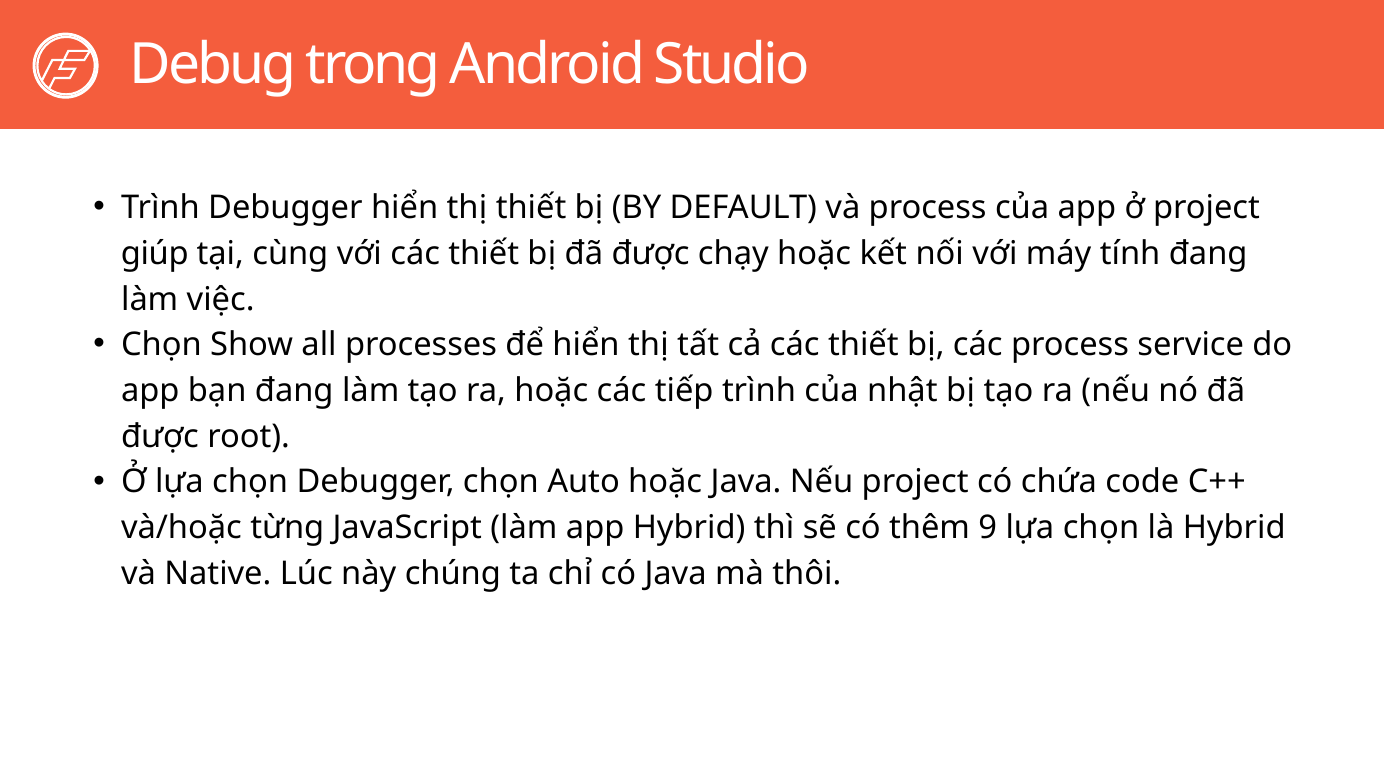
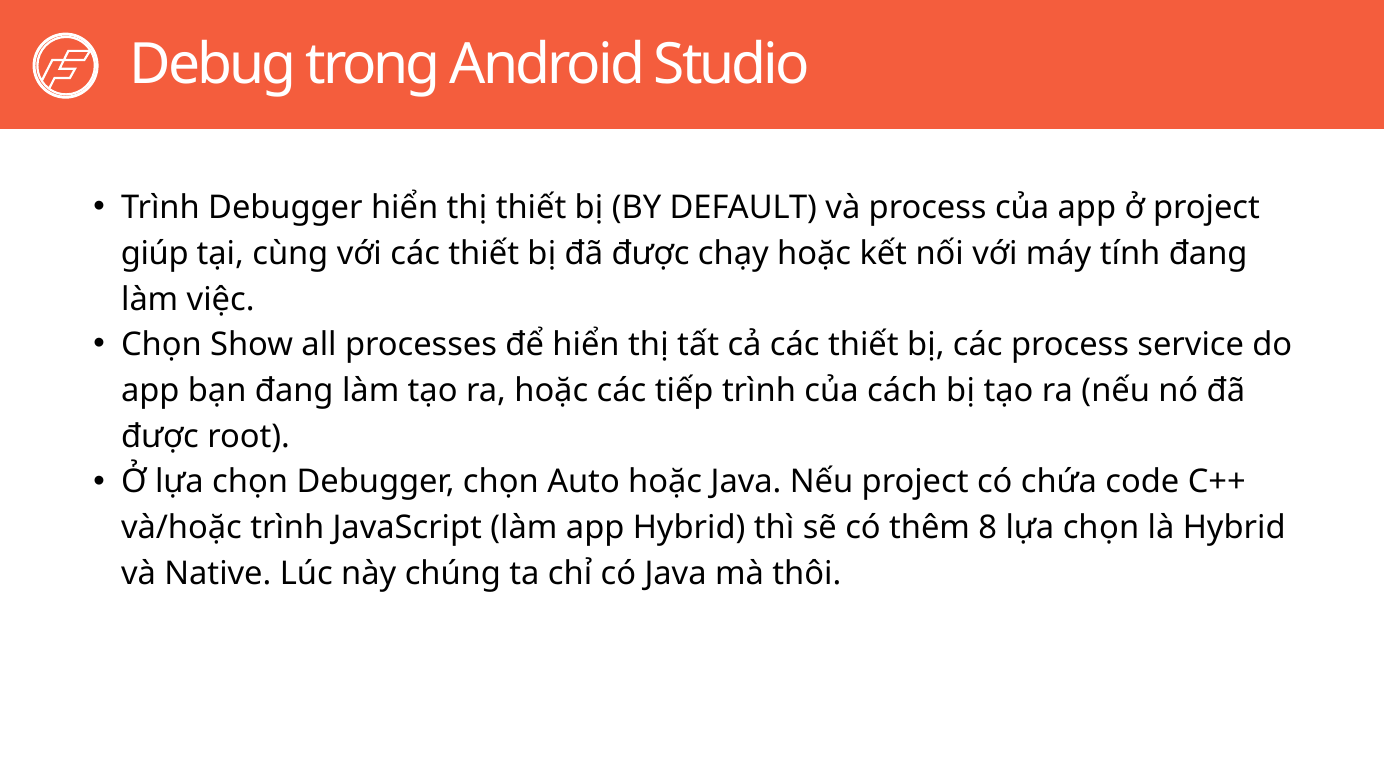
nhật: nhật -> cách
và/hoặc từng: từng -> trình
9: 9 -> 8
